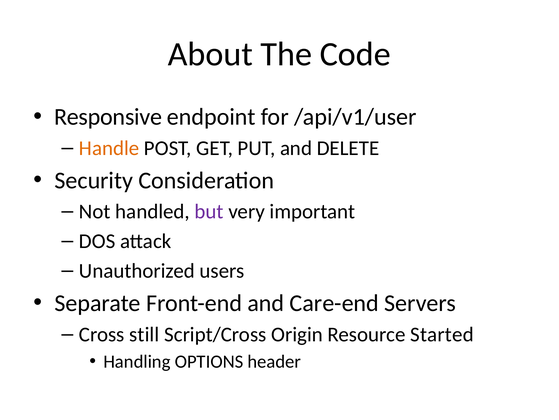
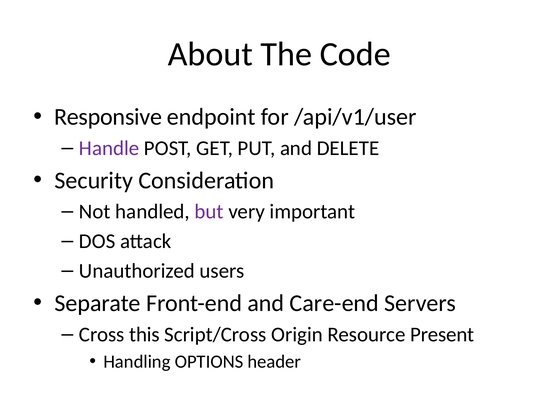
Handle colour: orange -> purple
still: still -> this
Started: Started -> Present
